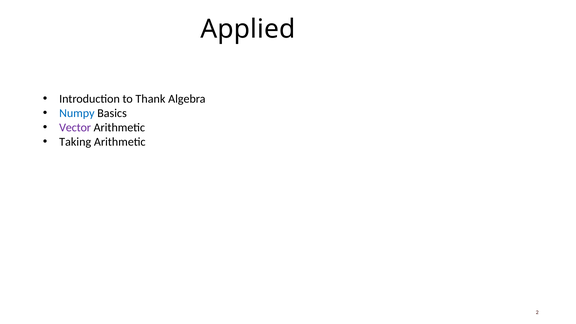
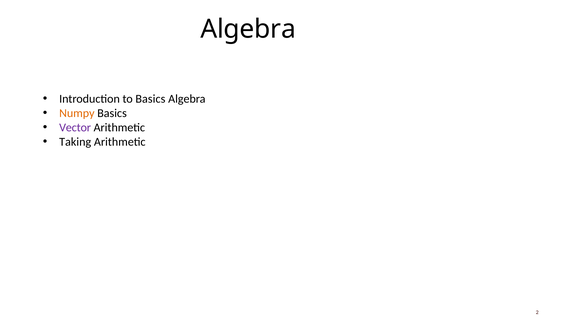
Applied at (248, 29): Applied -> Algebra
to Thank: Thank -> Basics
Numpy colour: blue -> orange
